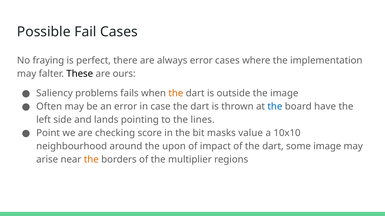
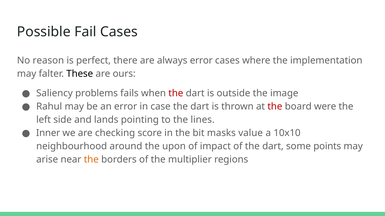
fraying: fraying -> reason
the at (176, 94) colour: orange -> red
Often: Often -> Rahul
the at (275, 107) colour: blue -> red
have: have -> were
Point: Point -> Inner
some image: image -> points
